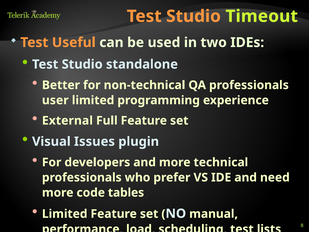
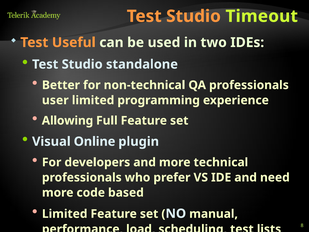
External: External -> Allowing
Issues: Issues -> Online
tables: tables -> based
